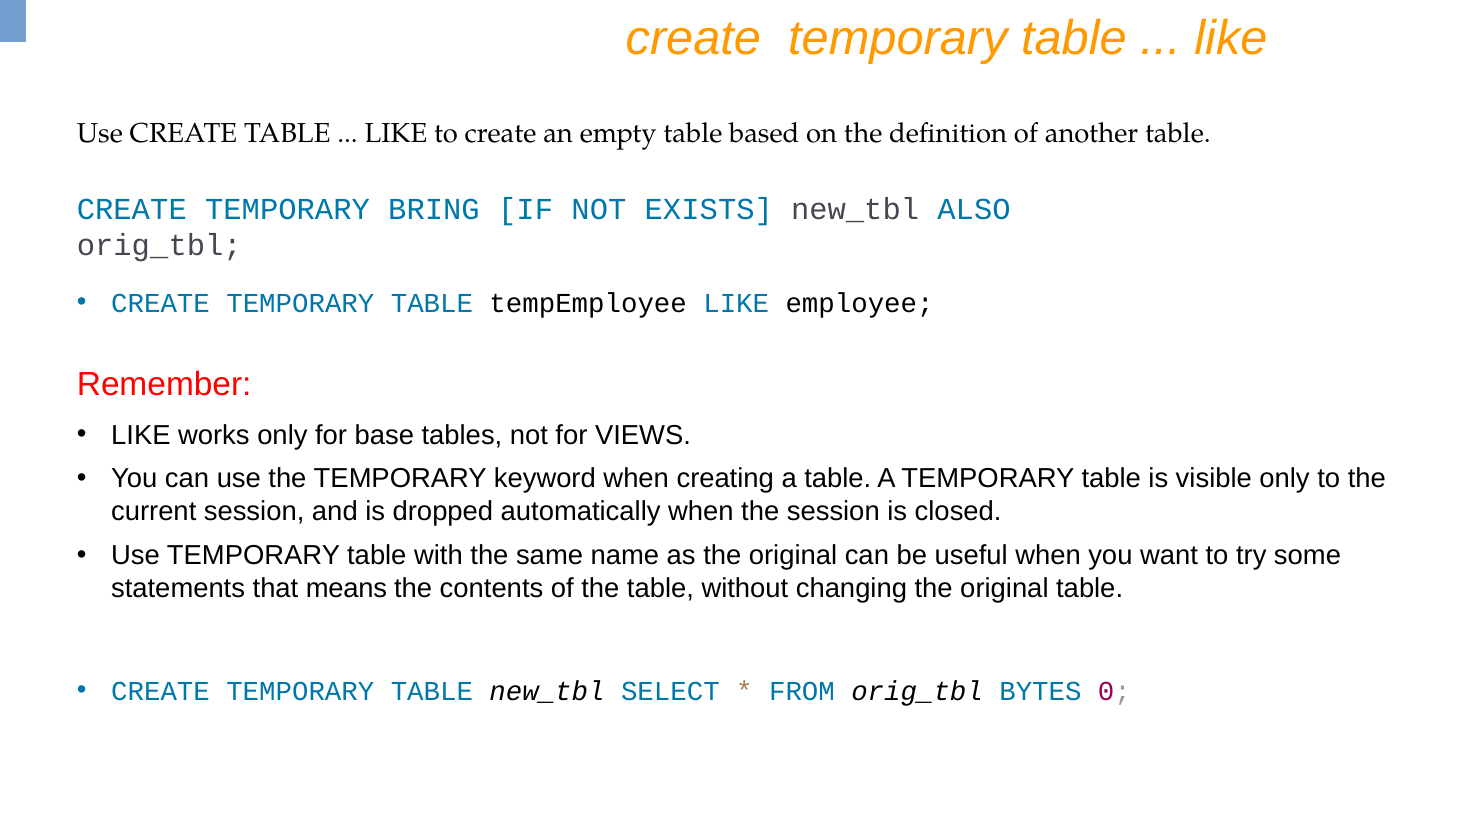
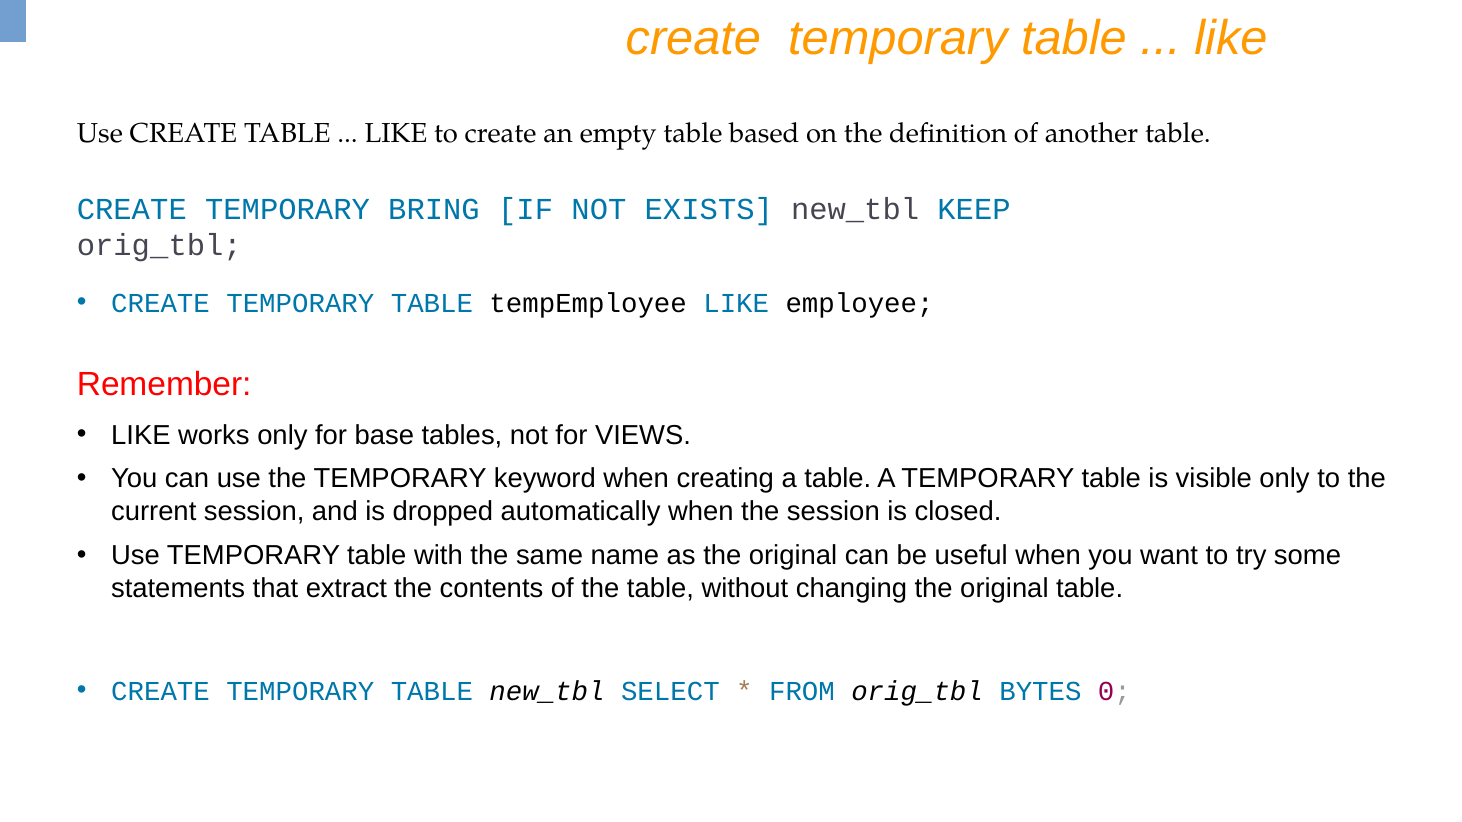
ALSO: ALSO -> KEEP
means: means -> extract
